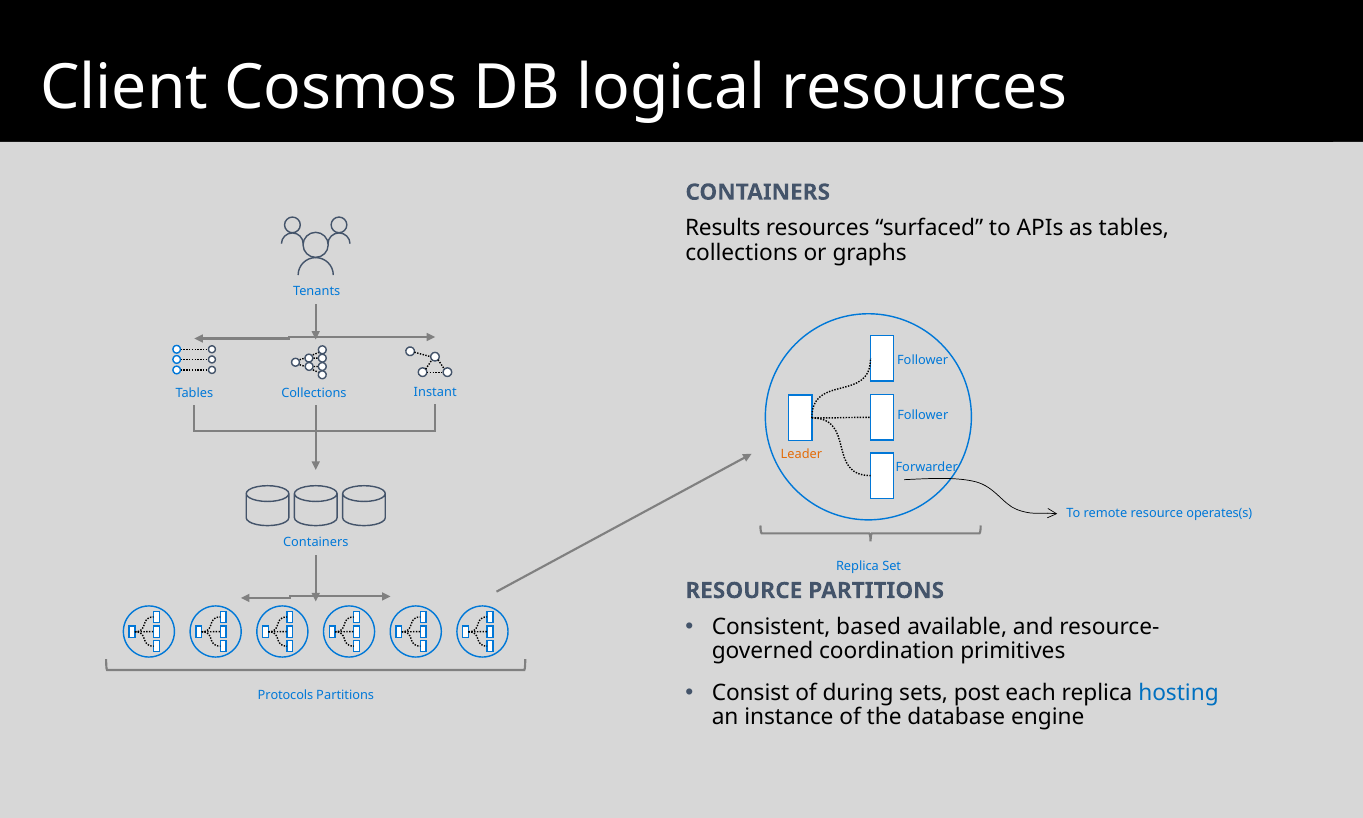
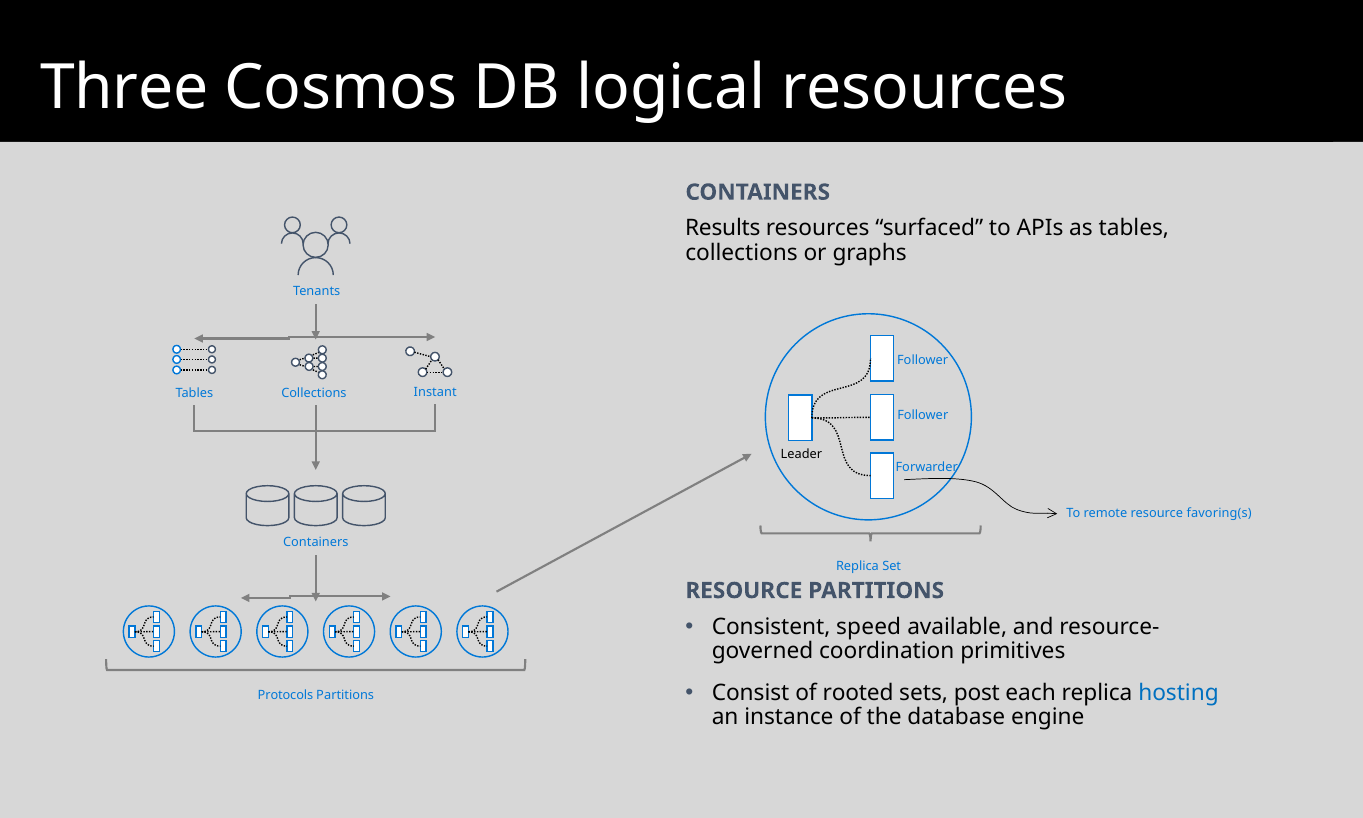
Client: Client -> Three
Leader colour: orange -> black
operates(s: operates(s -> favoring(s
based: based -> speed
during: during -> rooted
